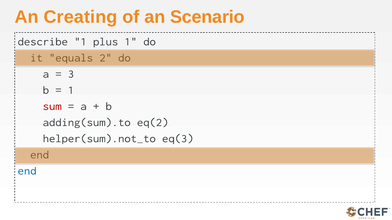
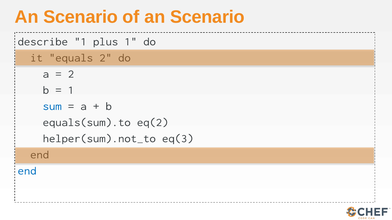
Creating at (80, 17): Creating -> Scenario
3 at (71, 74): 3 -> 2
sum colour: red -> blue
adding(sum).to: adding(sum).to -> equals(sum).to
